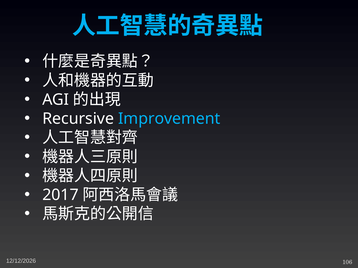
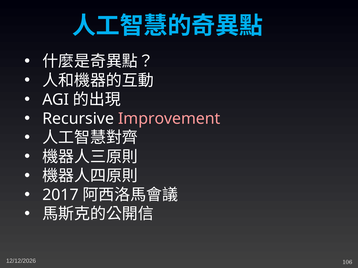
Improvement colour: light blue -> pink
